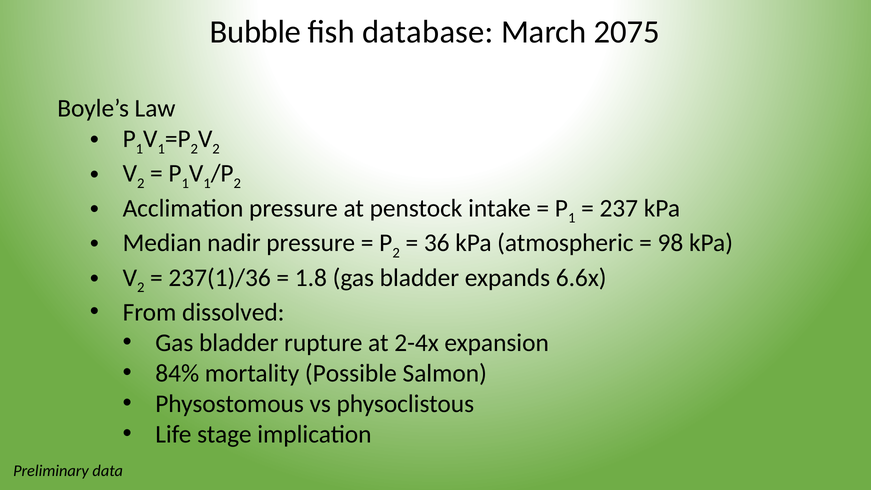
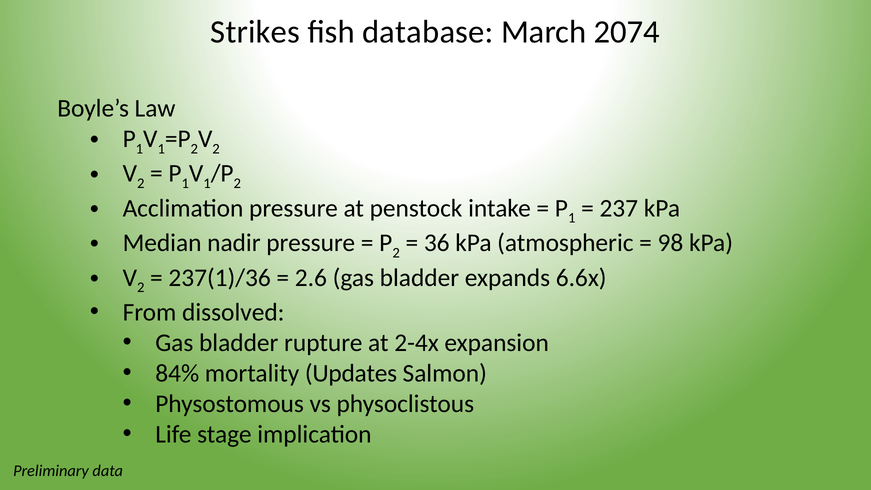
Bubble: Bubble -> Strikes
2075: 2075 -> 2074
1.8: 1.8 -> 2.6
Possible: Possible -> Updates
